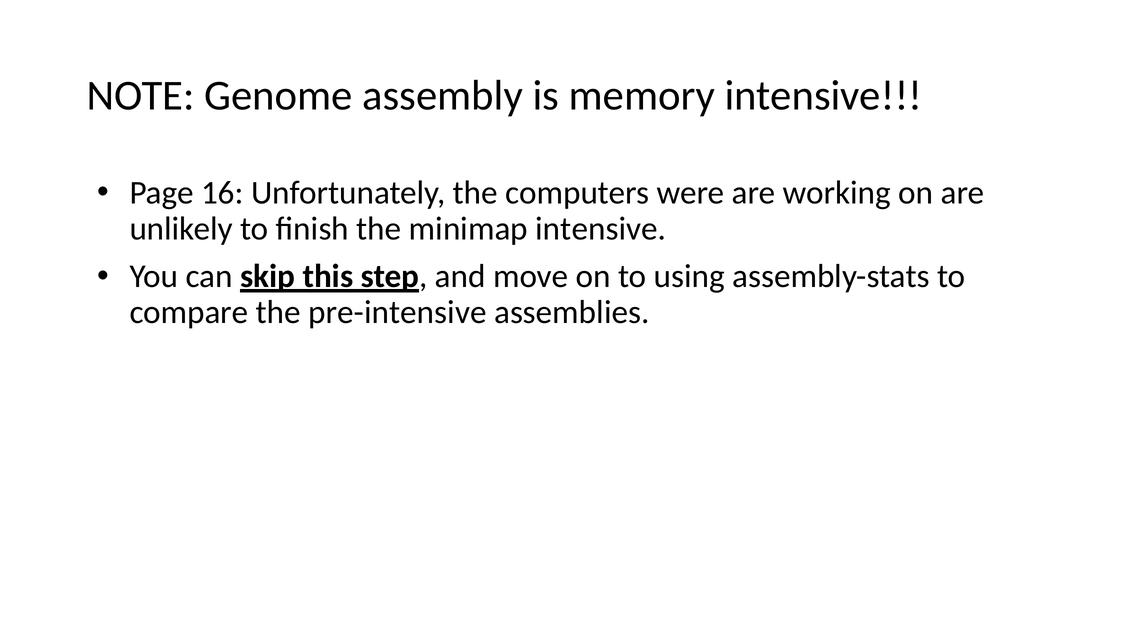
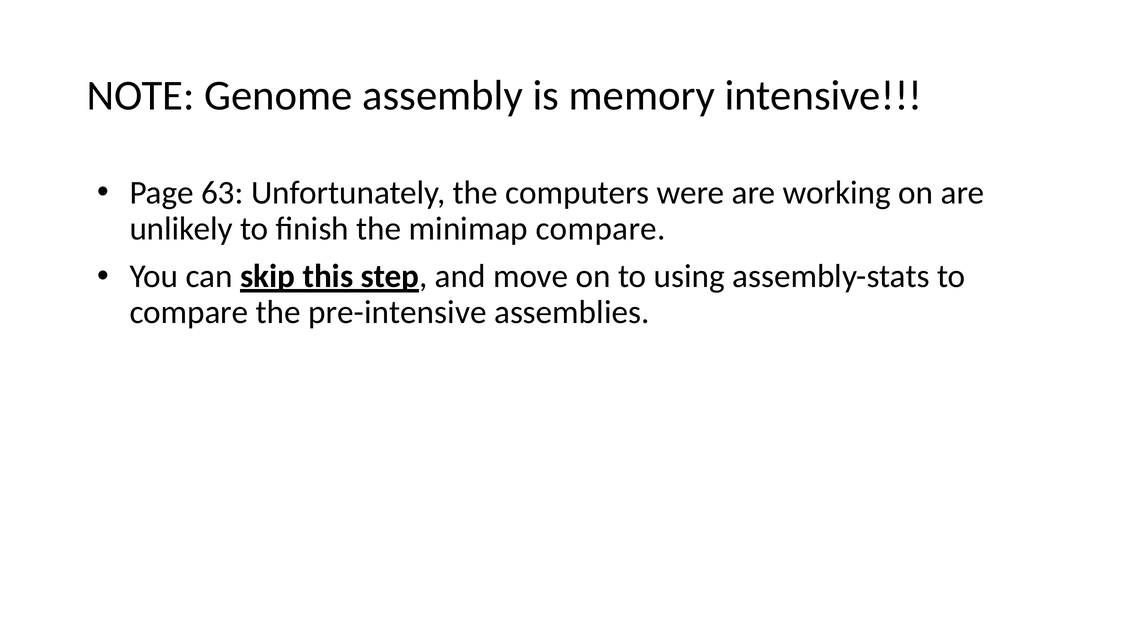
16: 16 -> 63
minimap intensive: intensive -> compare
